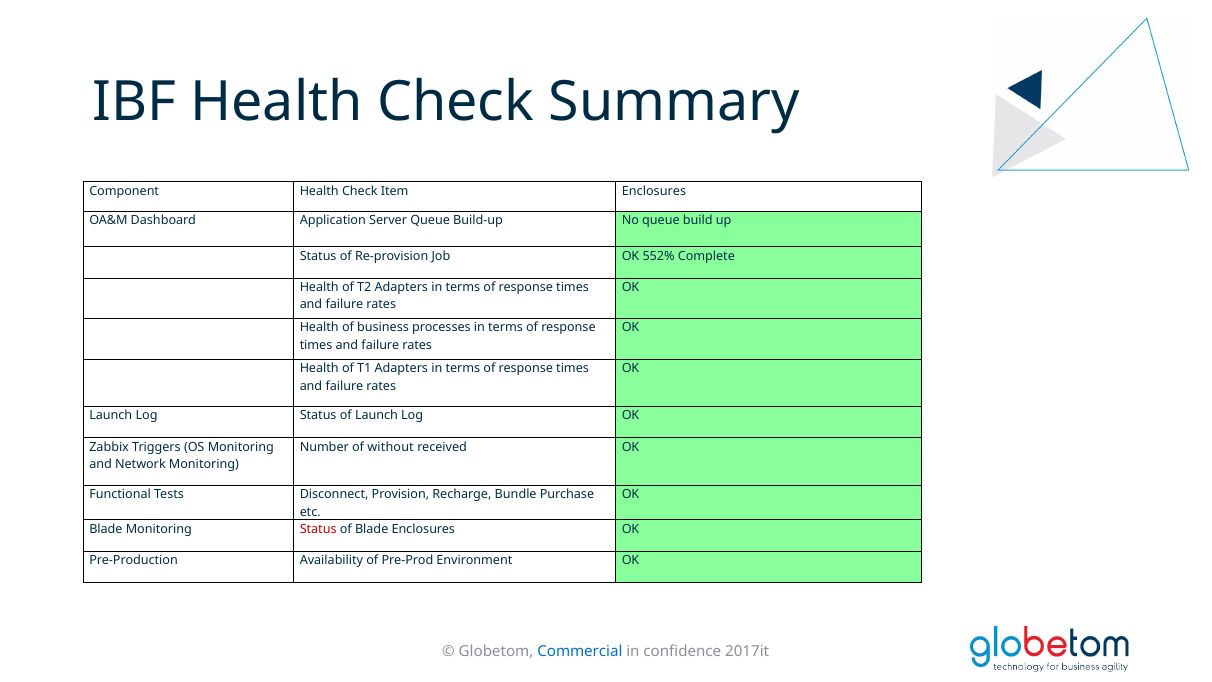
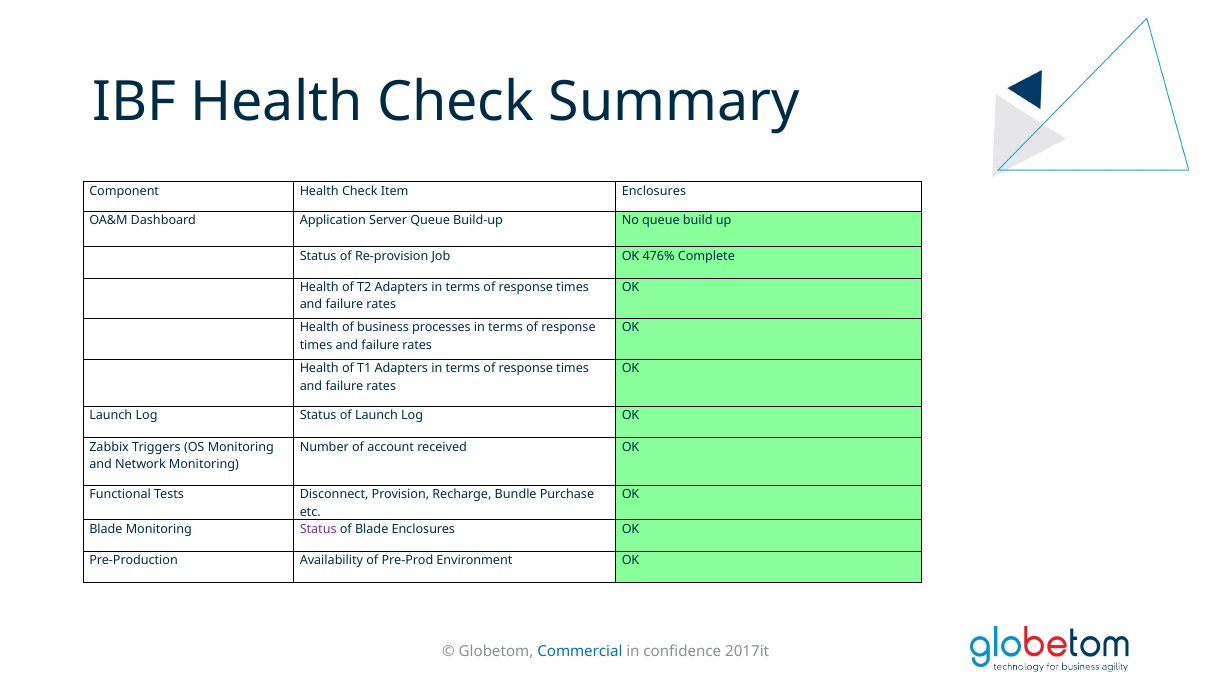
552%: 552% -> 476%
without: without -> account
Status at (318, 529) colour: red -> purple
